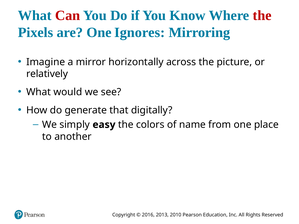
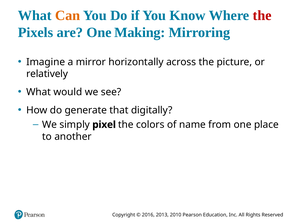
Can colour: red -> orange
Ignores: Ignores -> Making
easy: easy -> pixel
